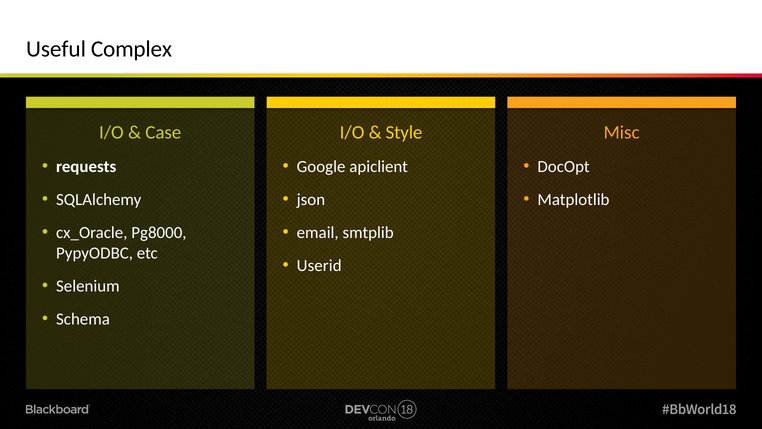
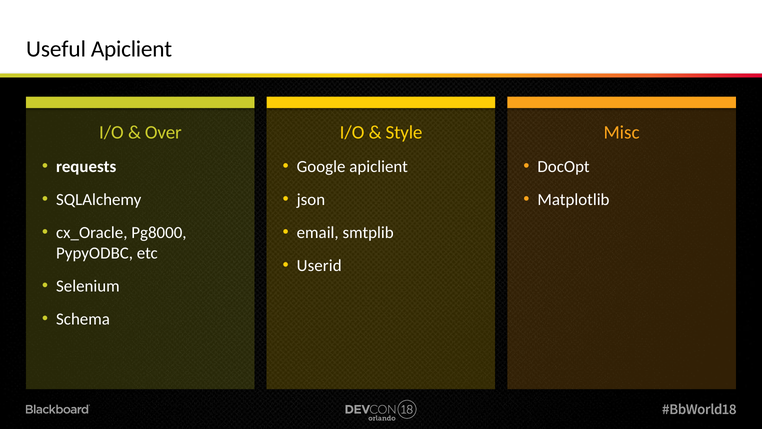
Useful Complex: Complex -> Apiclient
Case: Case -> Over
